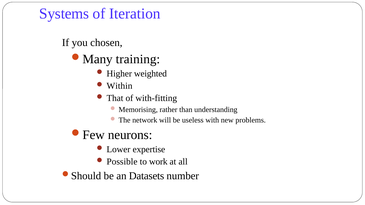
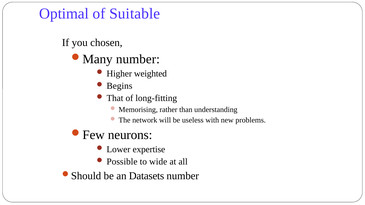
Systems: Systems -> Optimal
Iteration: Iteration -> Suitable
training at (138, 59): training -> number
Within: Within -> Begins
with‐fitting: with‐fitting -> long‐fitting
work: work -> wide
